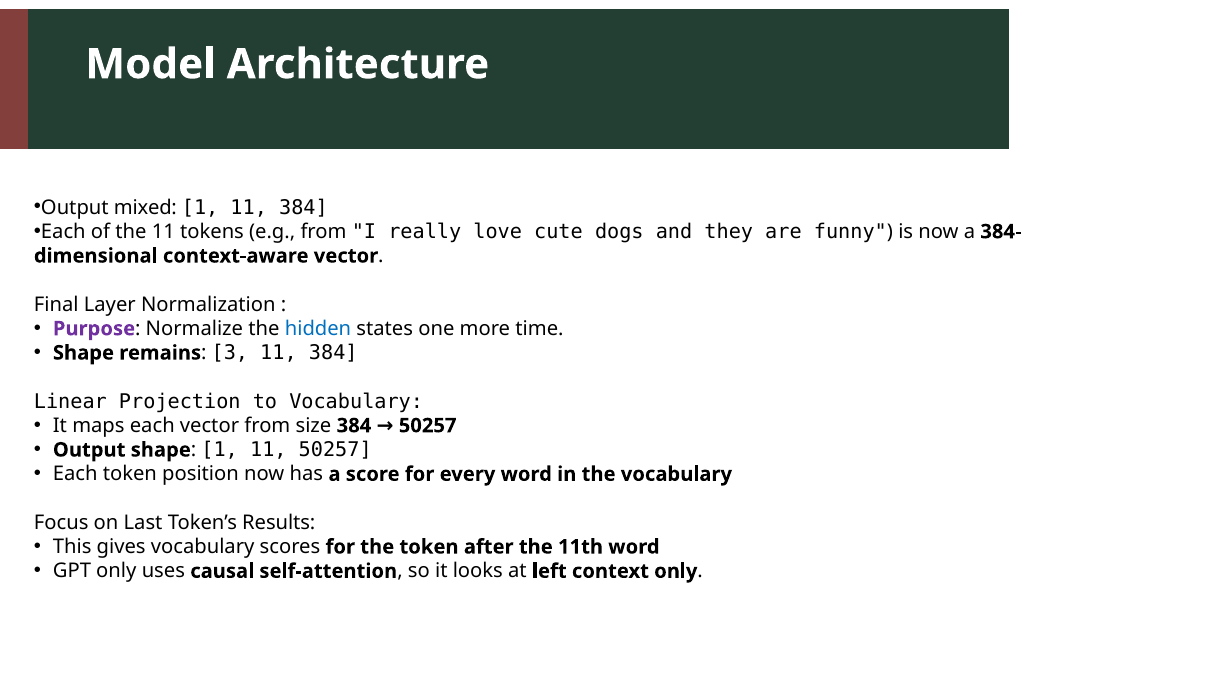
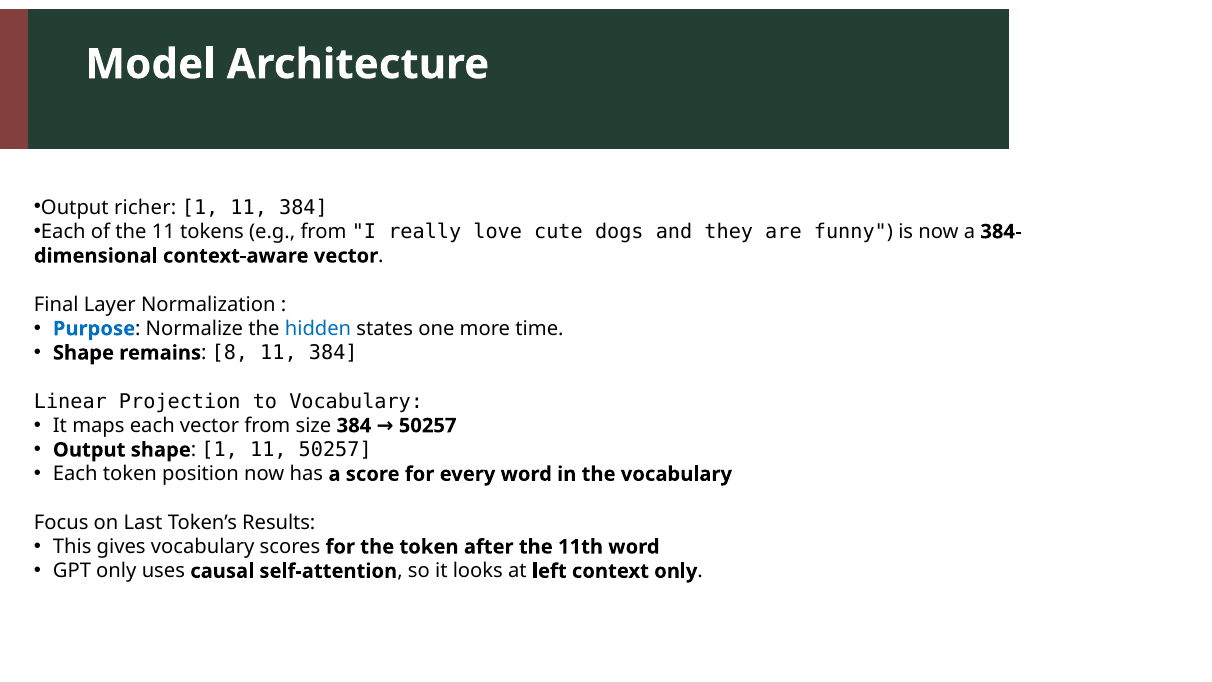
mixed: mixed -> richer
Purpose colour: purple -> blue
3: 3 -> 8
